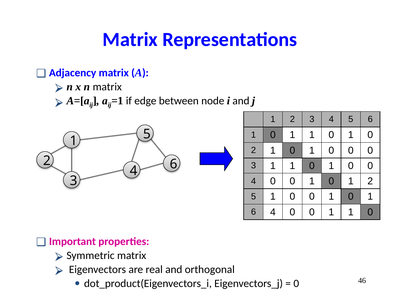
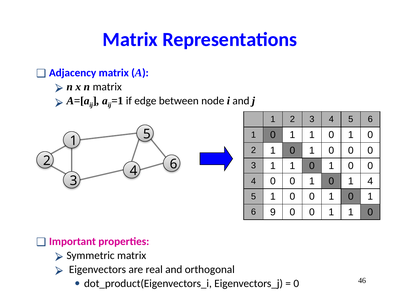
0 1 2: 2 -> 4
6 4: 4 -> 9
